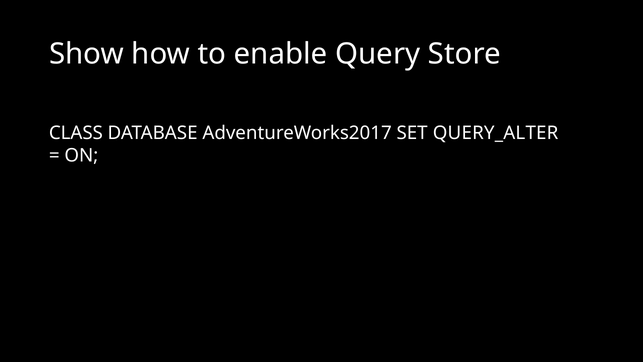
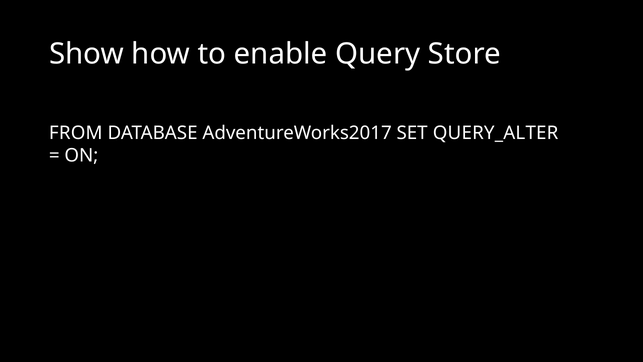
CLASS: CLASS -> FROM
